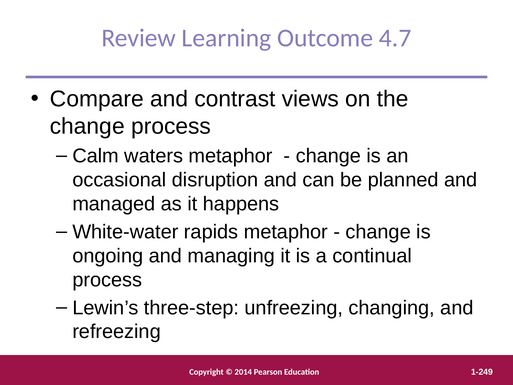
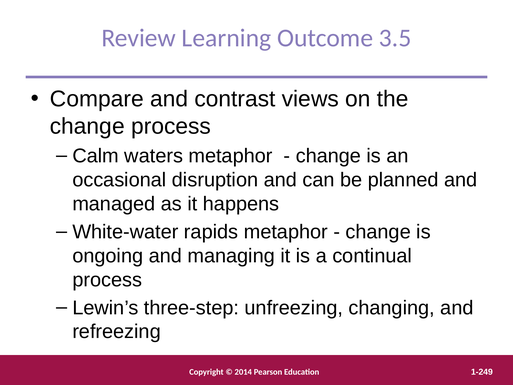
4.7: 4.7 -> 3.5
